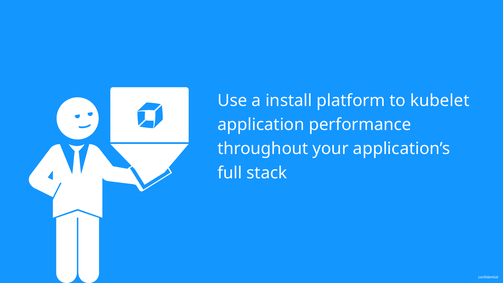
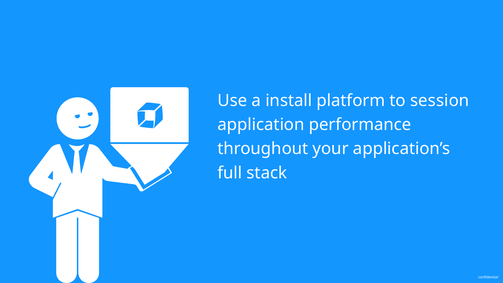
kubelet: kubelet -> session
